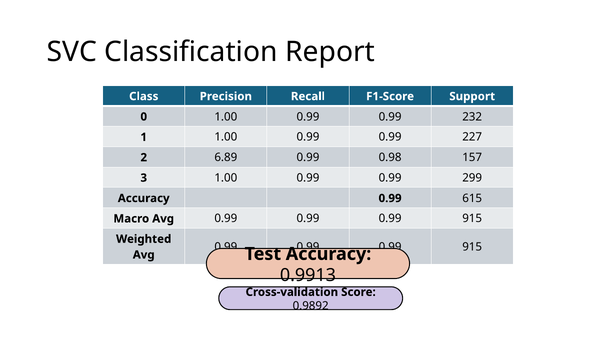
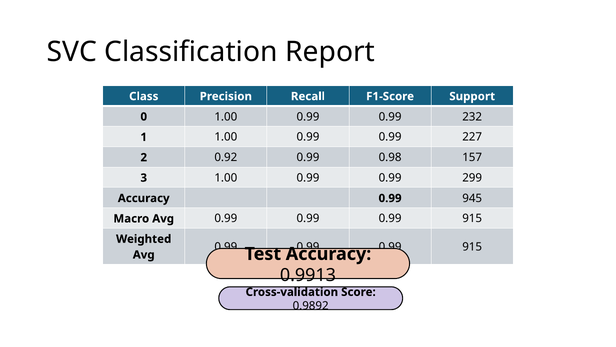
6.89: 6.89 -> 0.92
615: 615 -> 945
